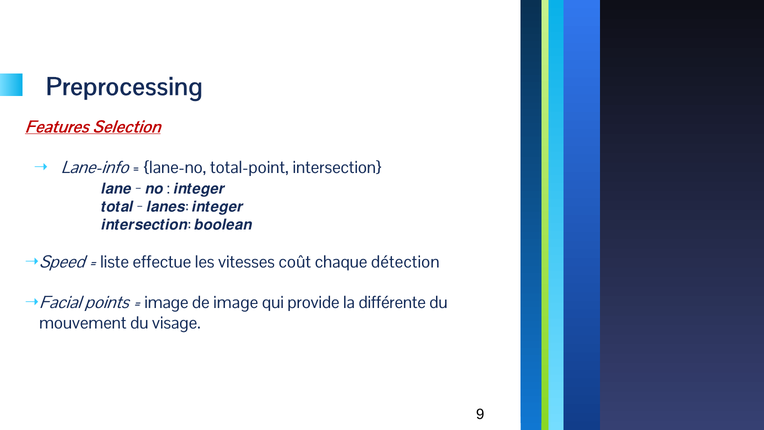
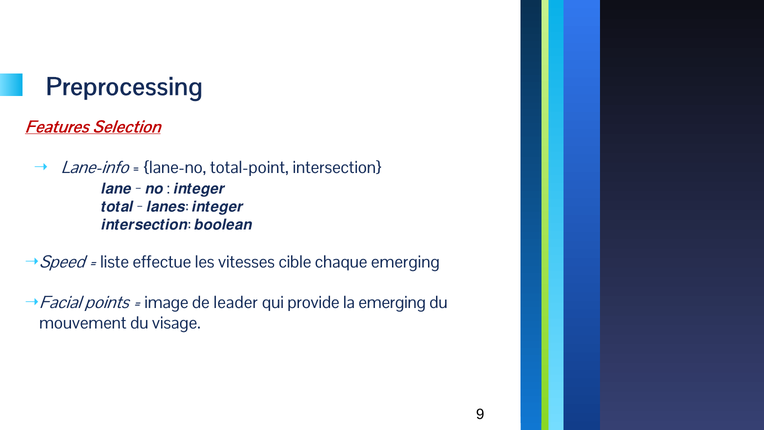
coût: coût -> cible
chaque détection: détection -> emerging
de image: image -> leader
la différente: différente -> emerging
